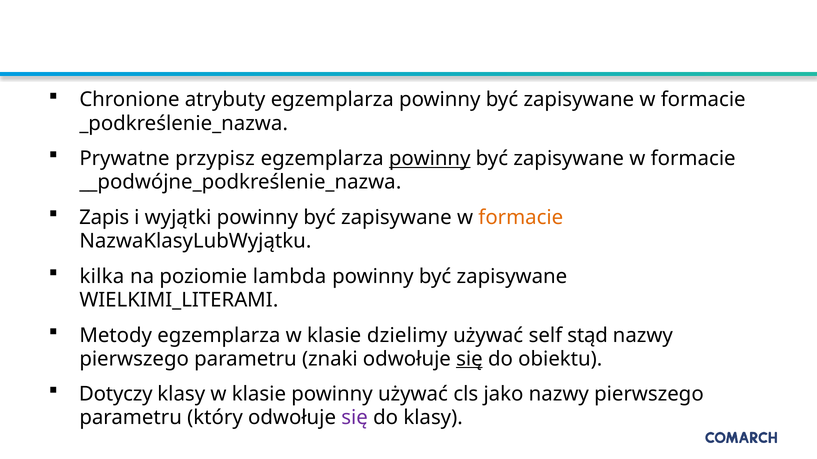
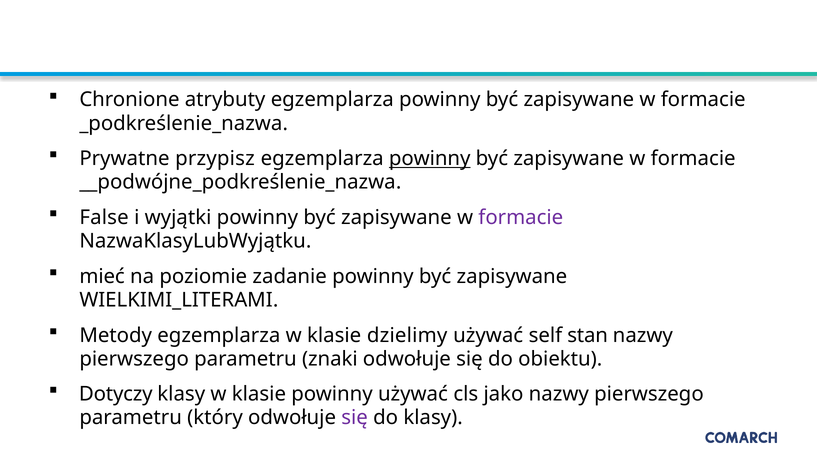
Zapis: Zapis -> False
formacie at (521, 218) colour: orange -> purple
kilka: kilka -> mieć
lambda: lambda -> zadanie
stąd: stąd -> stan
się at (469, 359) underline: present -> none
